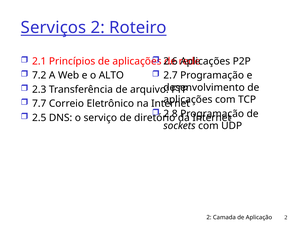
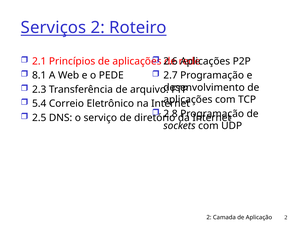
7.2: 7.2 -> 8.1
ALTO: ALTO -> PEDE
7.7: 7.7 -> 5.4
